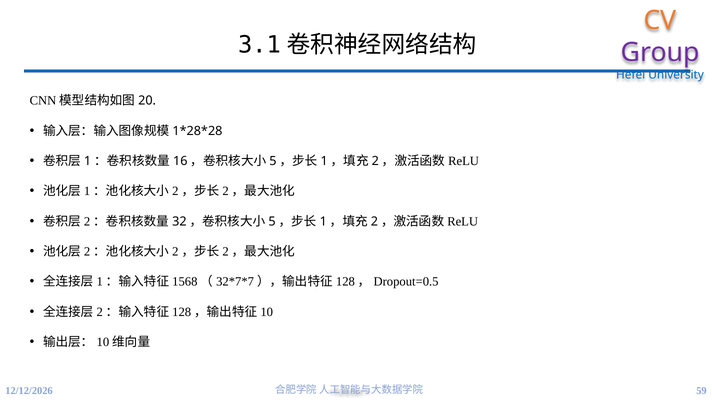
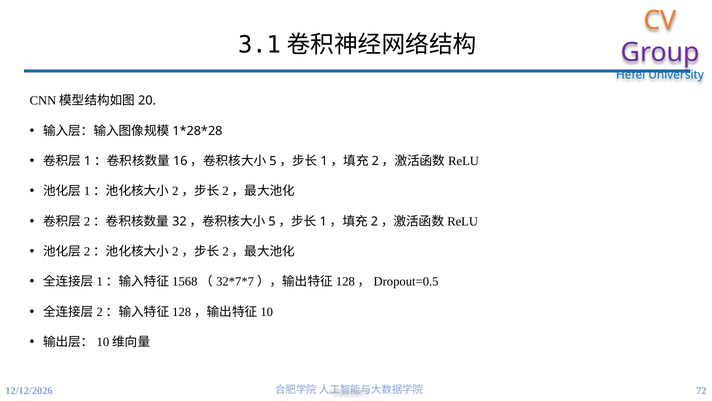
59: 59 -> 72
